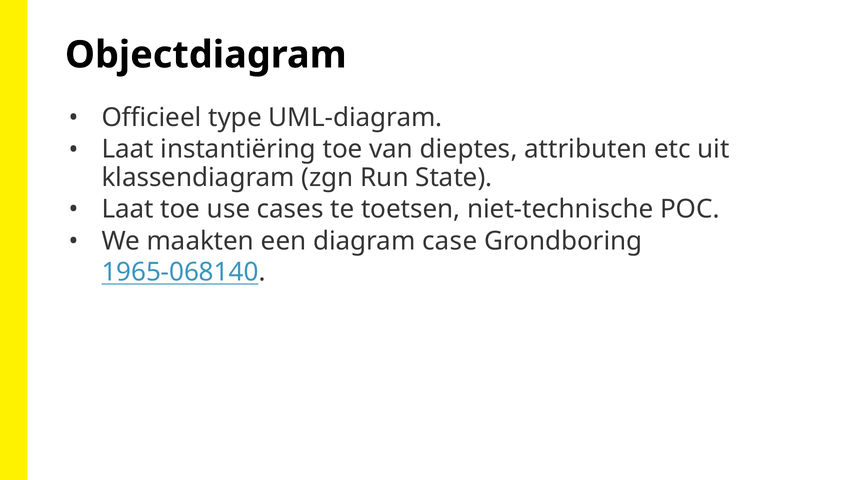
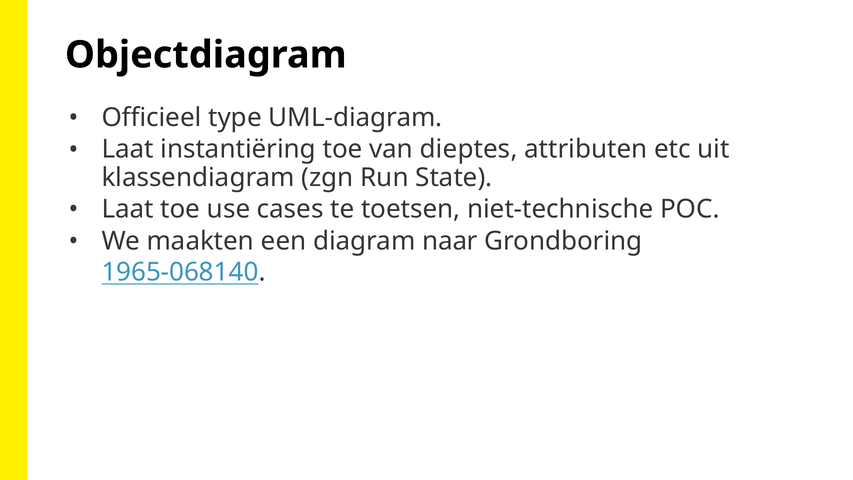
case: case -> naar
